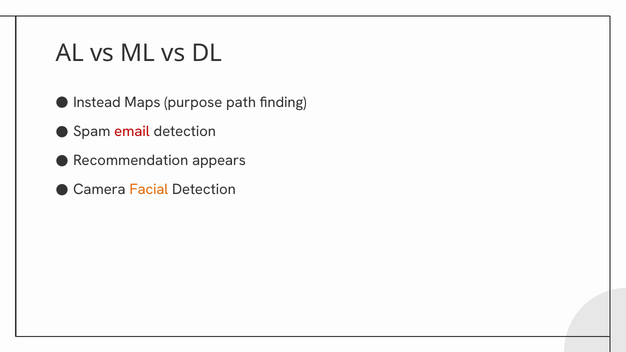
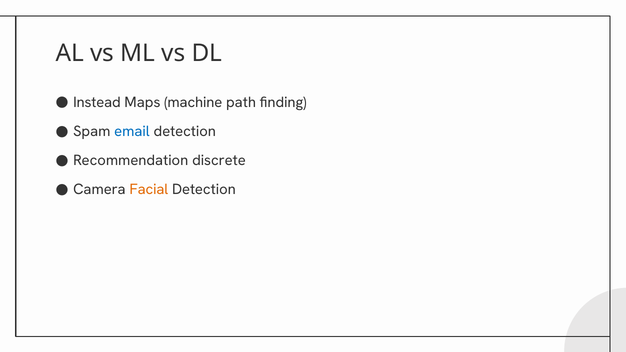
purpose: purpose -> machine
email colour: red -> blue
appears: appears -> discrete
